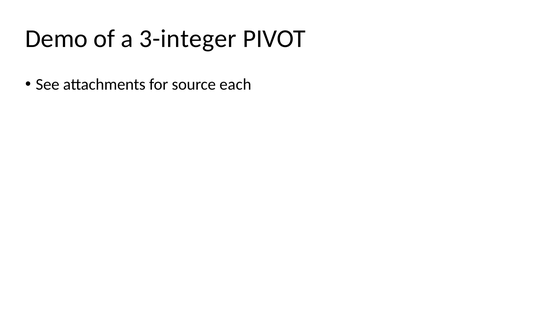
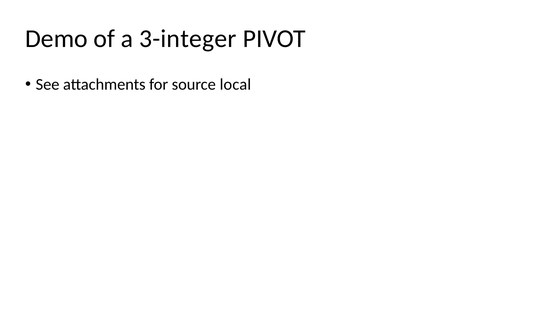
each: each -> local
